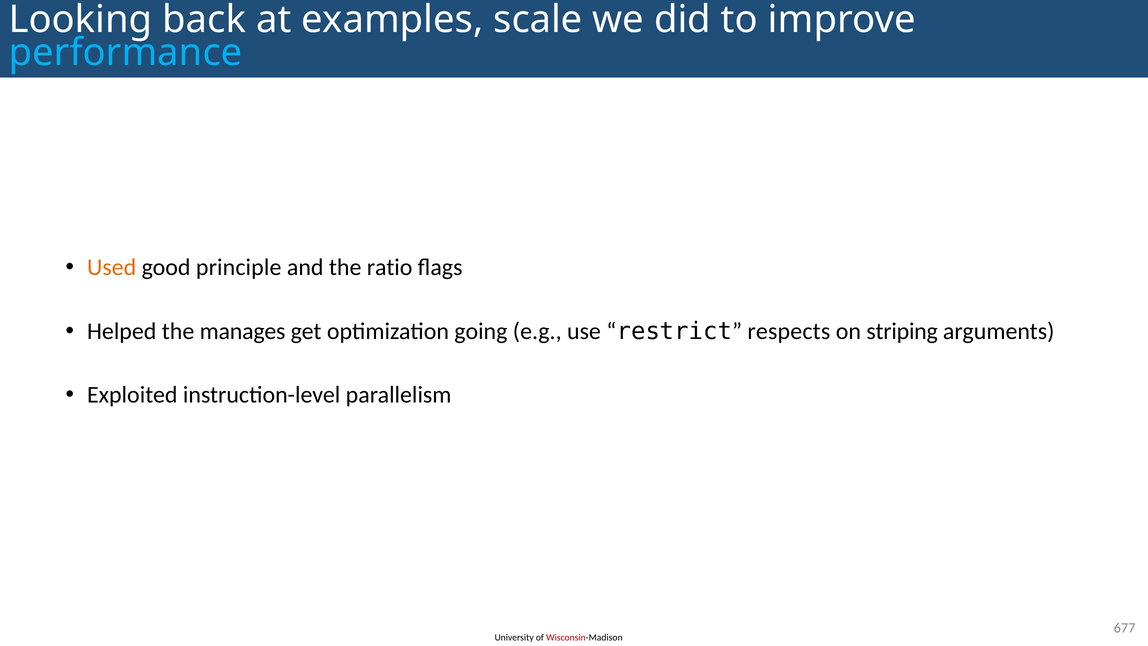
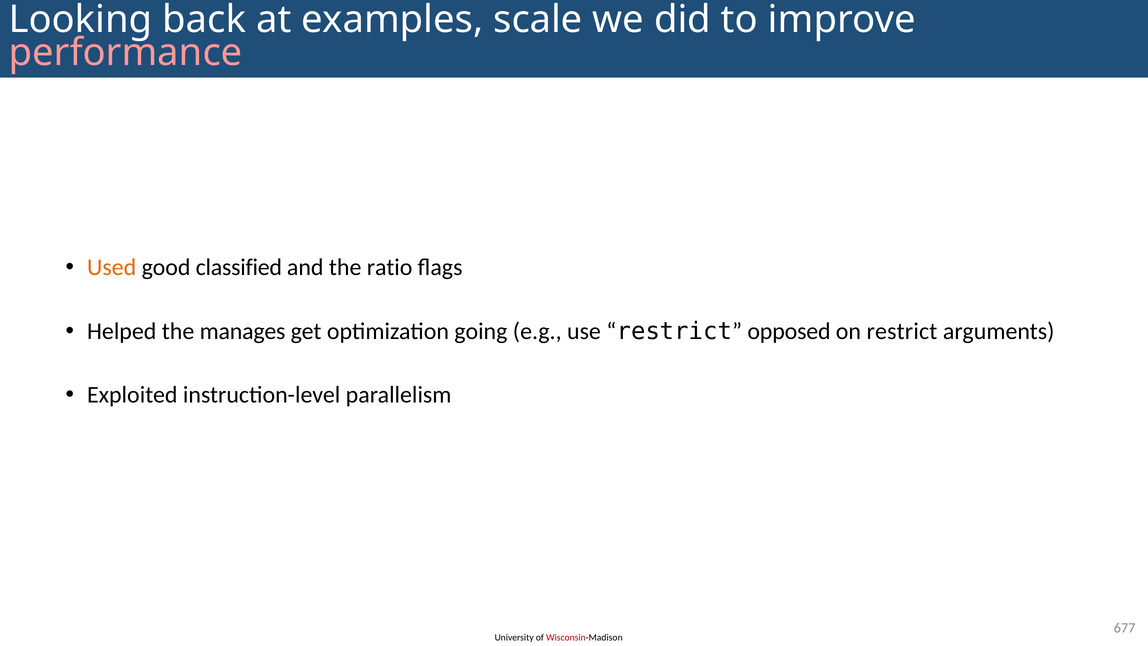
performance colour: light blue -> pink
principle: principle -> classified
respects: respects -> opposed
on striping: striping -> restrict
